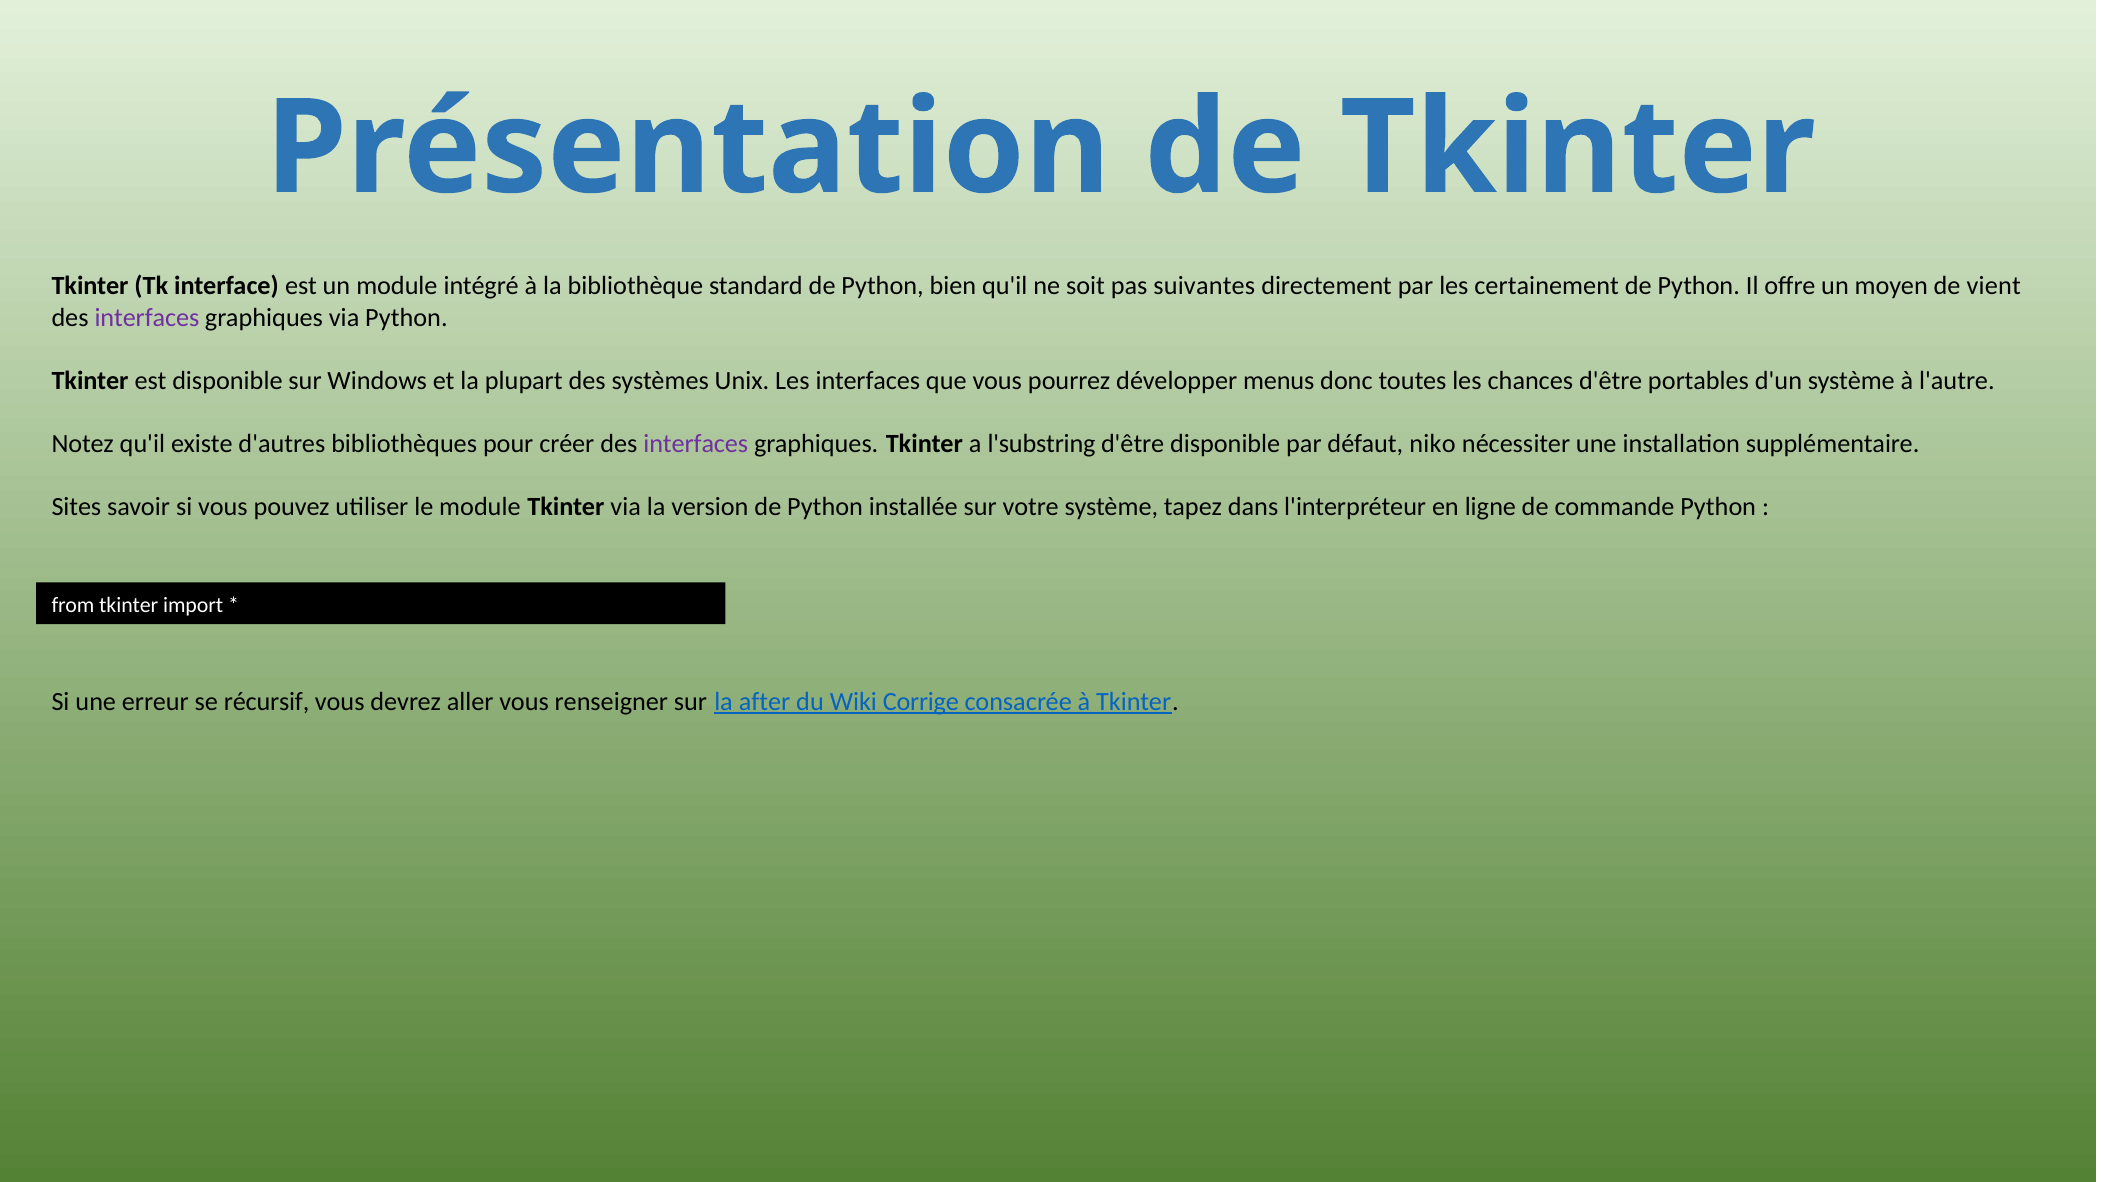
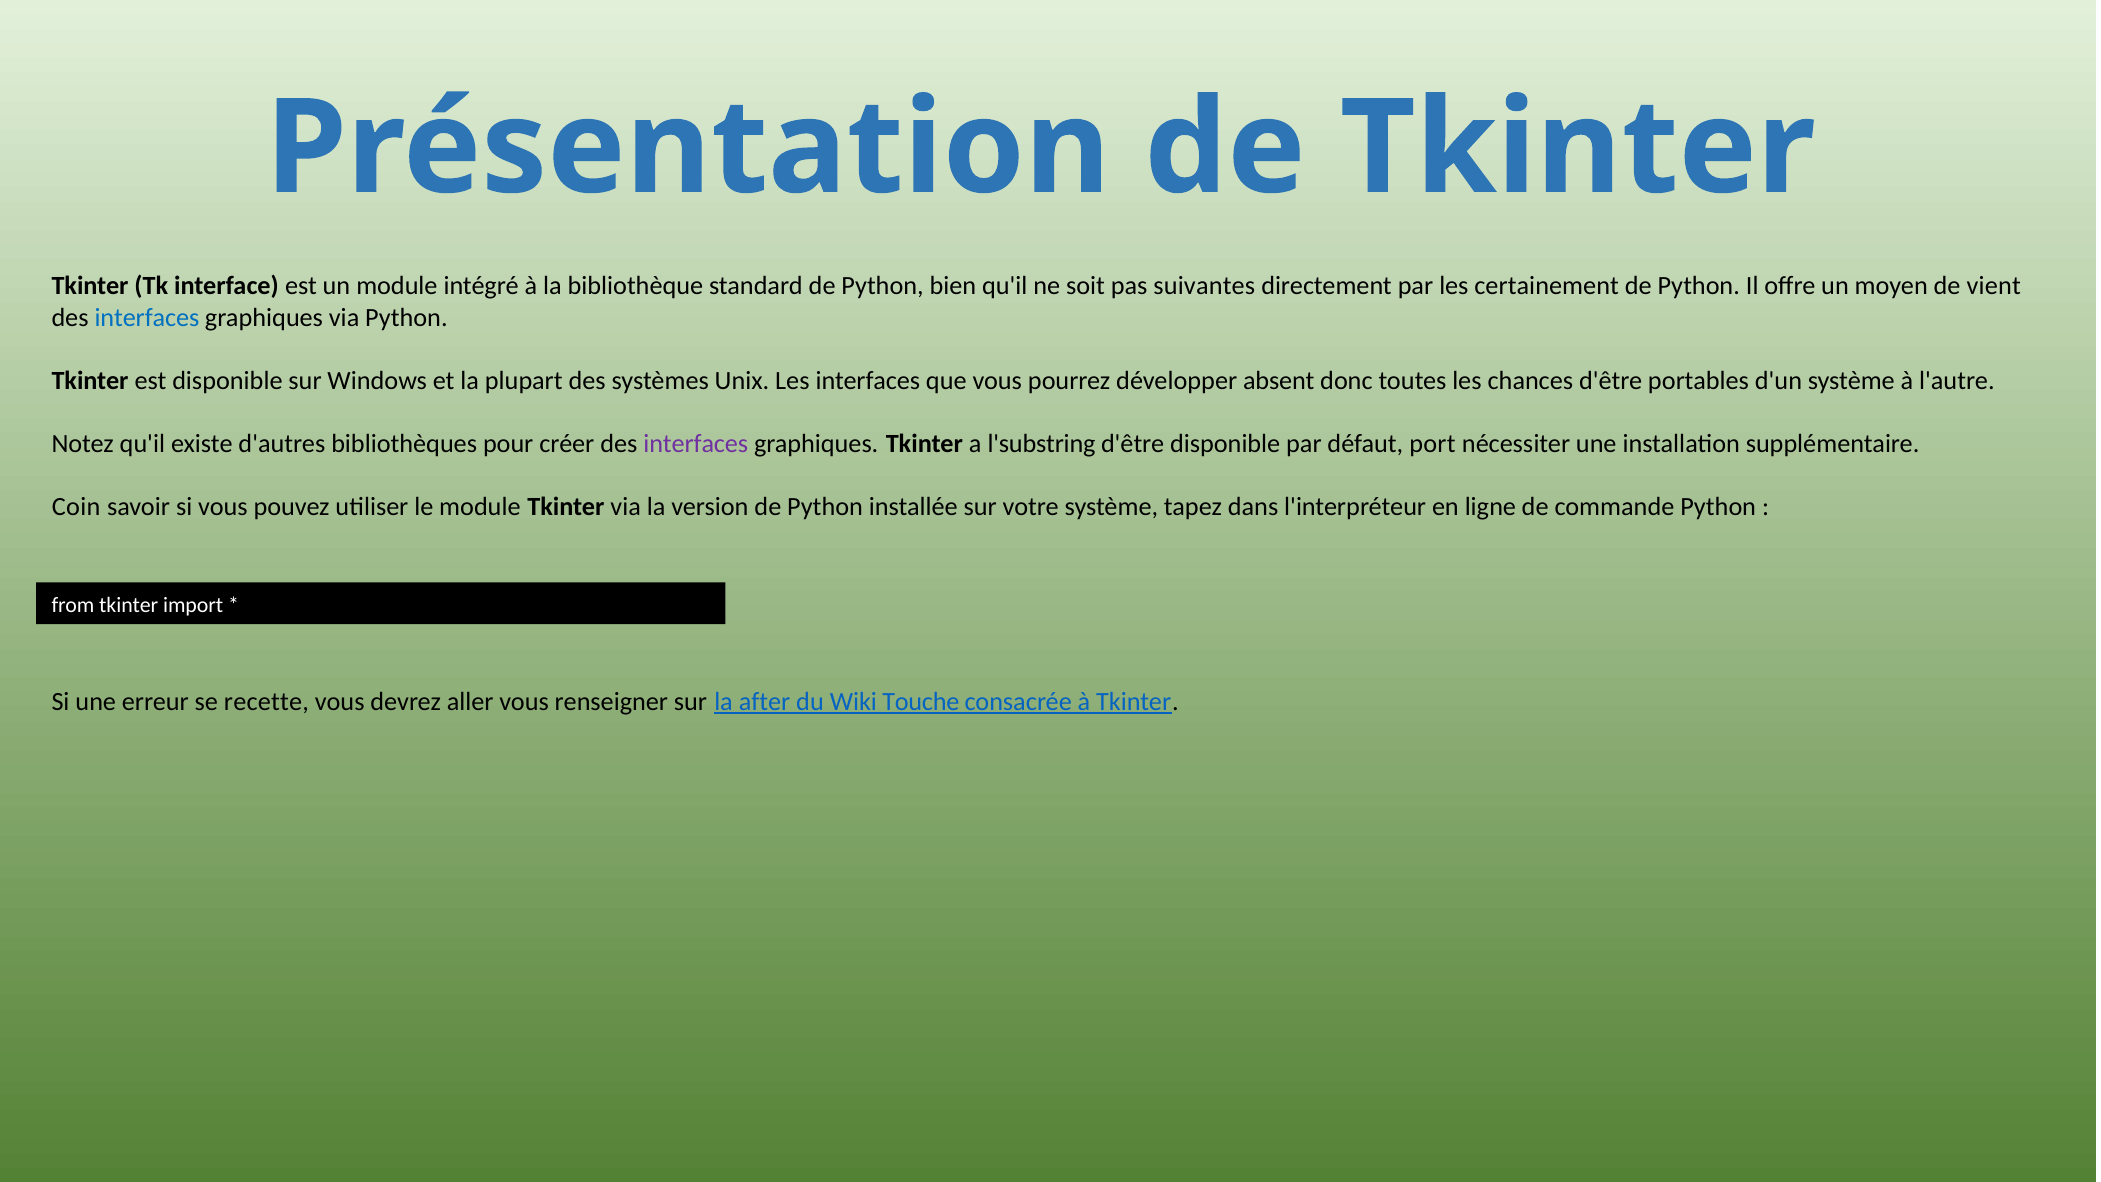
interfaces at (147, 318) colour: purple -> blue
menus: menus -> absent
niko: niko -> port
Sites: Sites -> Coin
récursif: récursif -> recette
Corrige: Corrige -> Touche
